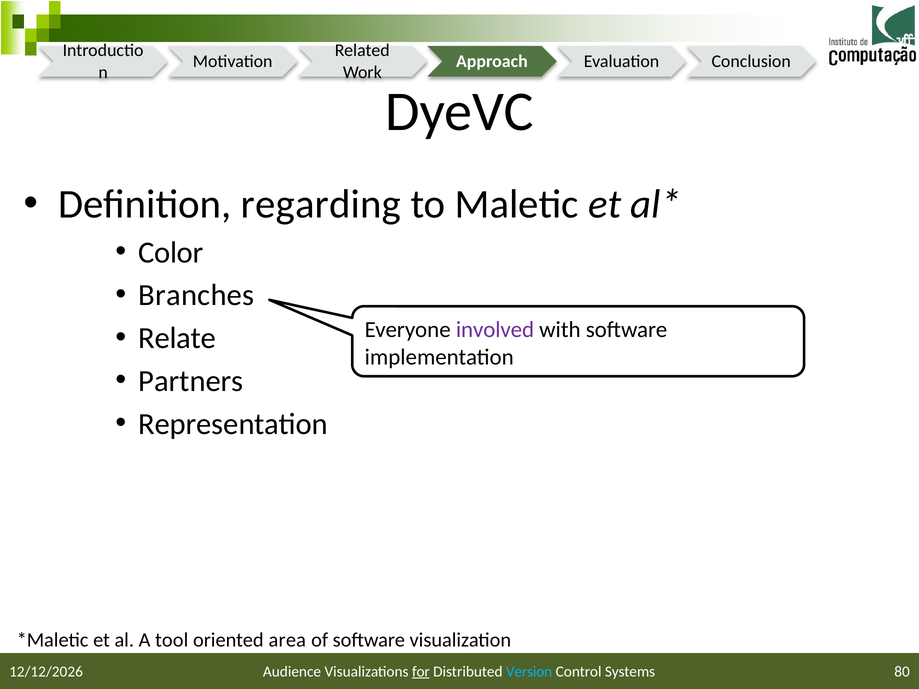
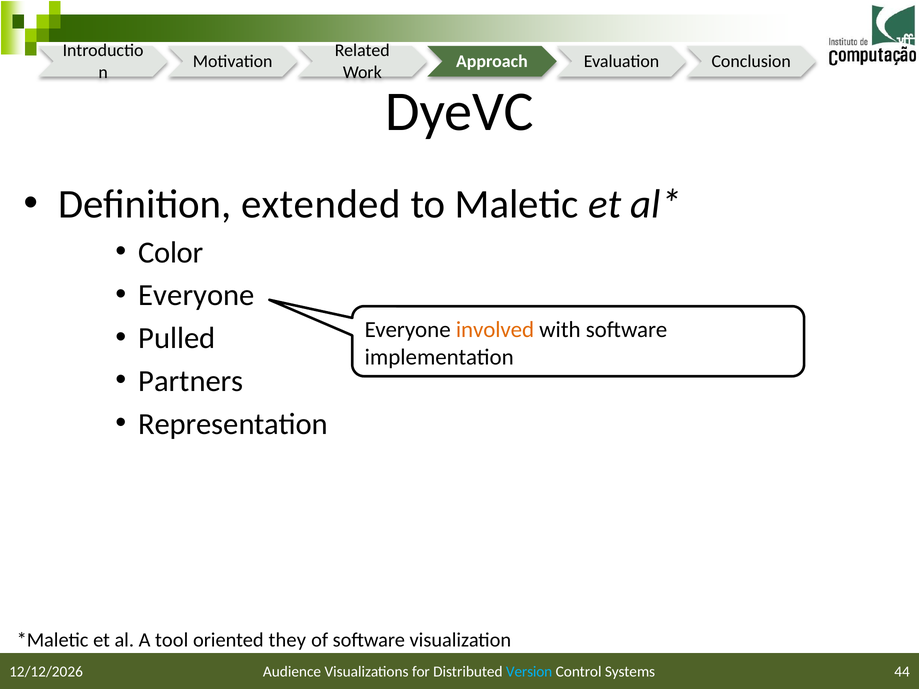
regarding: regarding -> extended
Branches at (196, 295): Branches -> Everyone
involved colour: purple -> orange
Relate: Relate -> Pulled
area: area -> they
for underline: present -> none
80: 80 -> 44
